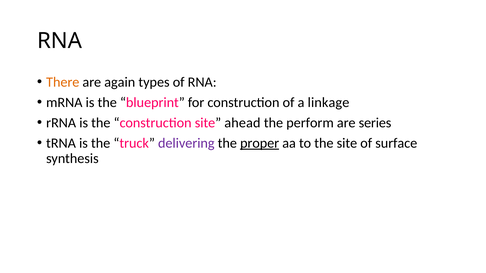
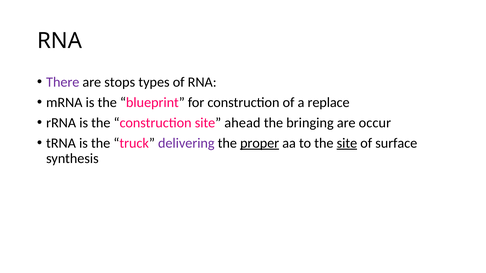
There colour: orange -> purple
again: again -> stops
linkage: linkage -> replace
perform: perform -> bringing
series: series -> occur
site at (347, 143) underline: none -> present
